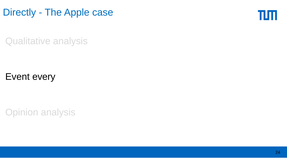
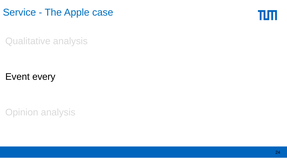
Directly: Directly -> Service
